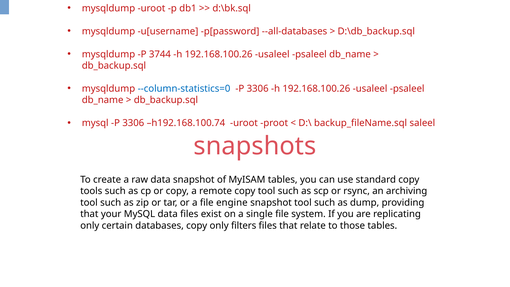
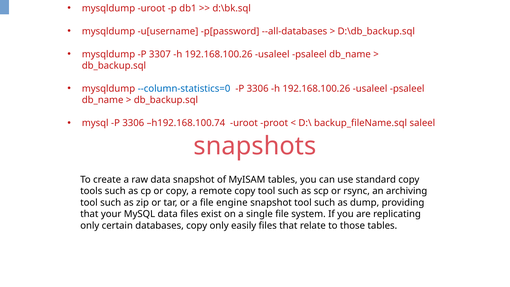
3744: 3744 -> 3307
filters: filters -> easily
